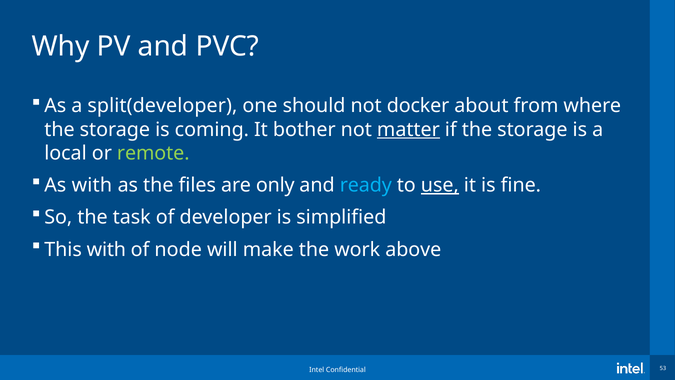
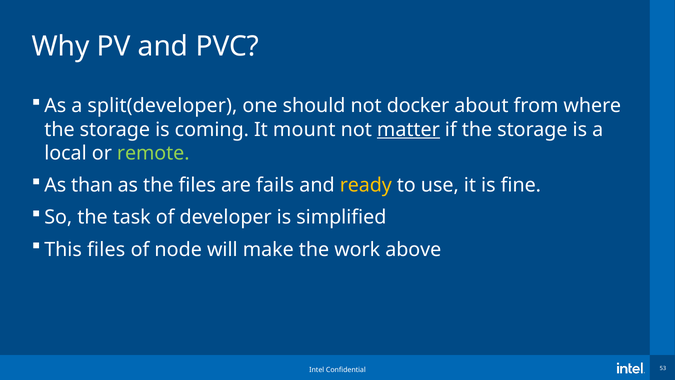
bother: bother -> mount
As with: with -> than
only: only -> fails
ready colour: light blue -> yellow
use underline: present -> none
This with: with -> files
